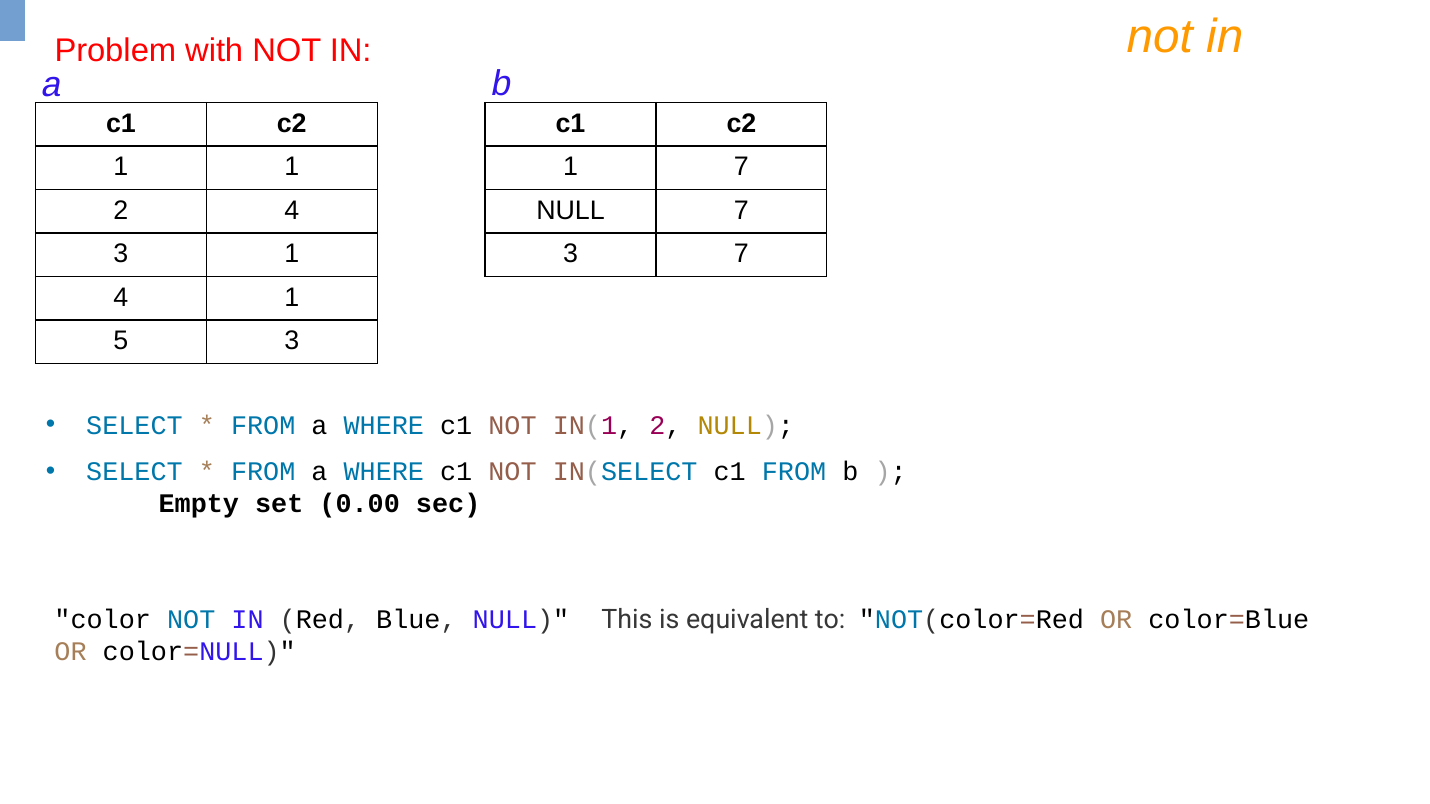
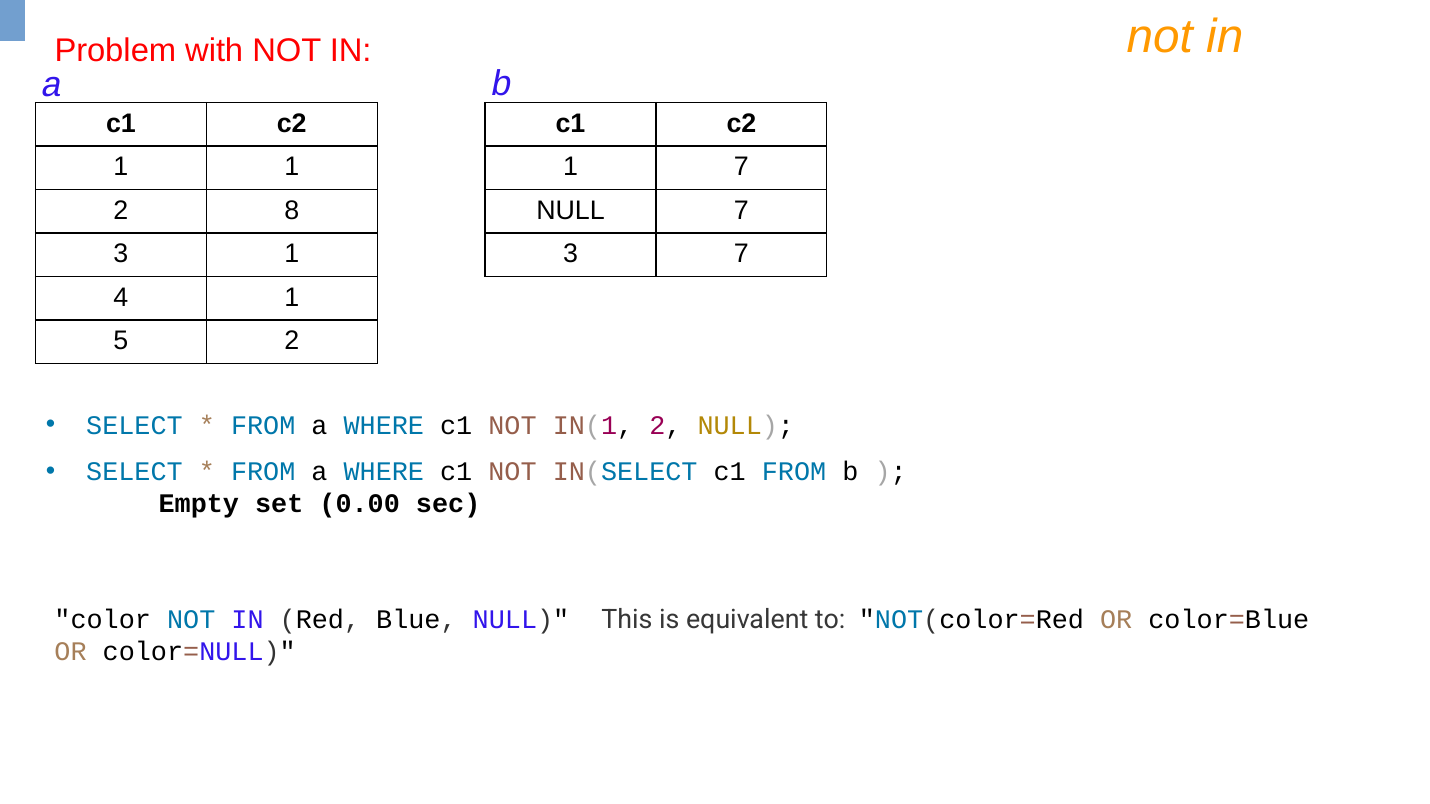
2 4: 4 -> 8
5 3: 3 -> 2
